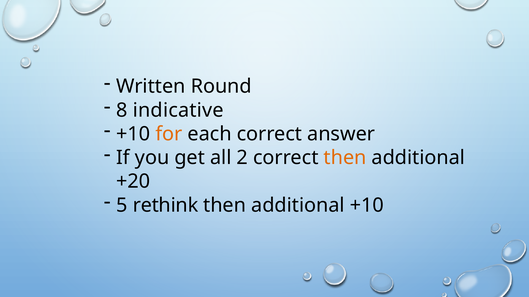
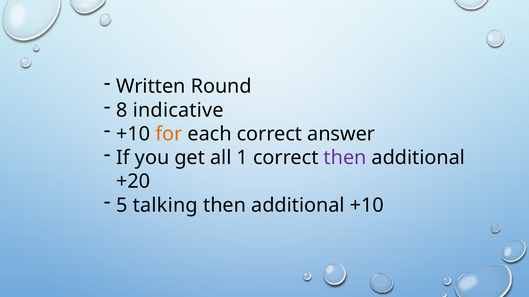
2: 2 -> 1
then at (345, 158) colour: orange -> purple
rethink: rethink -> talking
